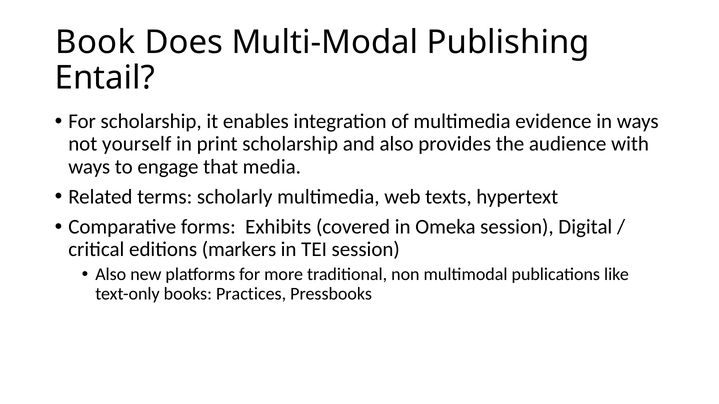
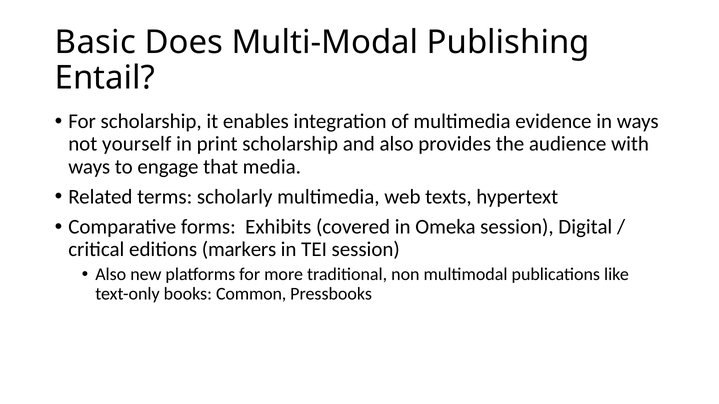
Book: Book -> Basic
Practices: Practices -> Common
